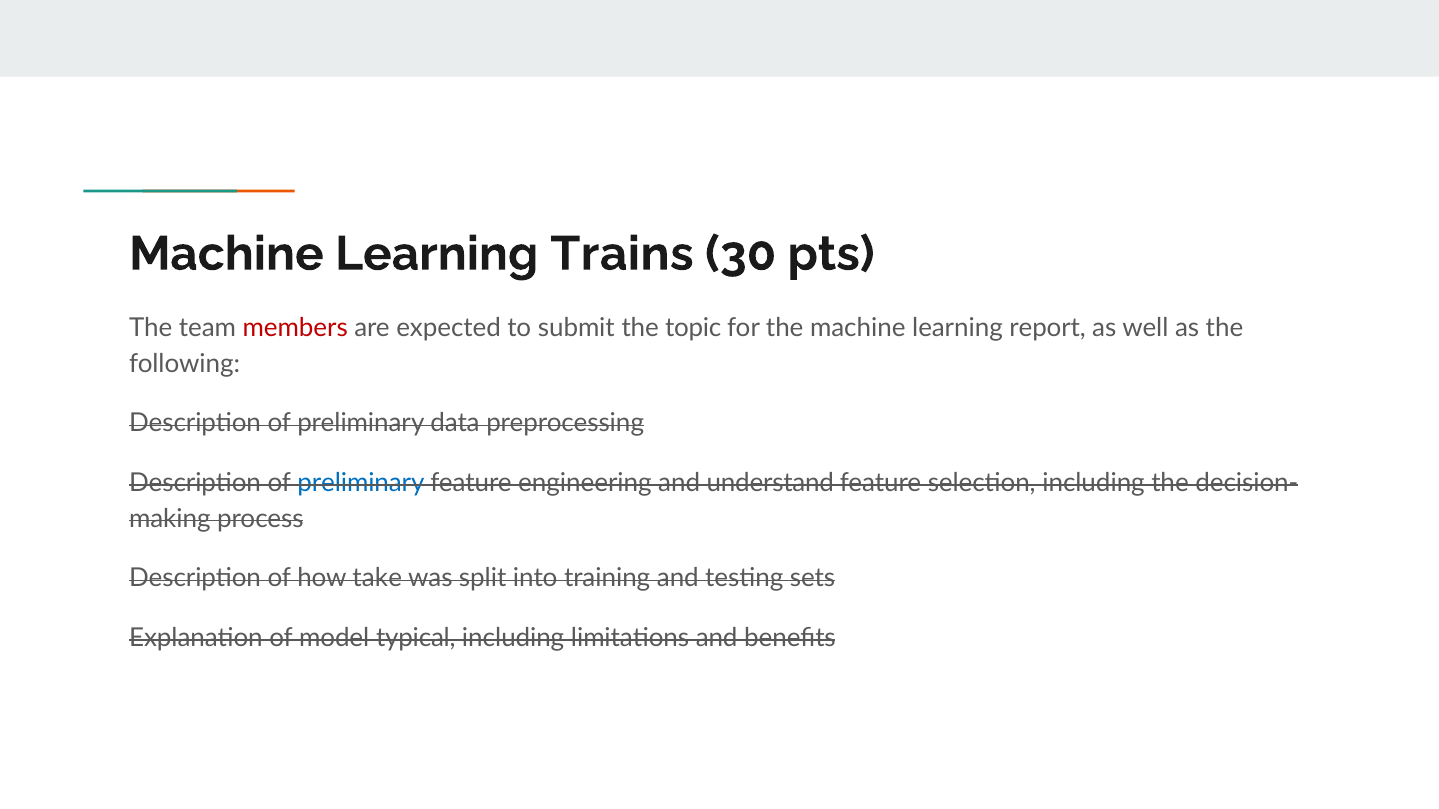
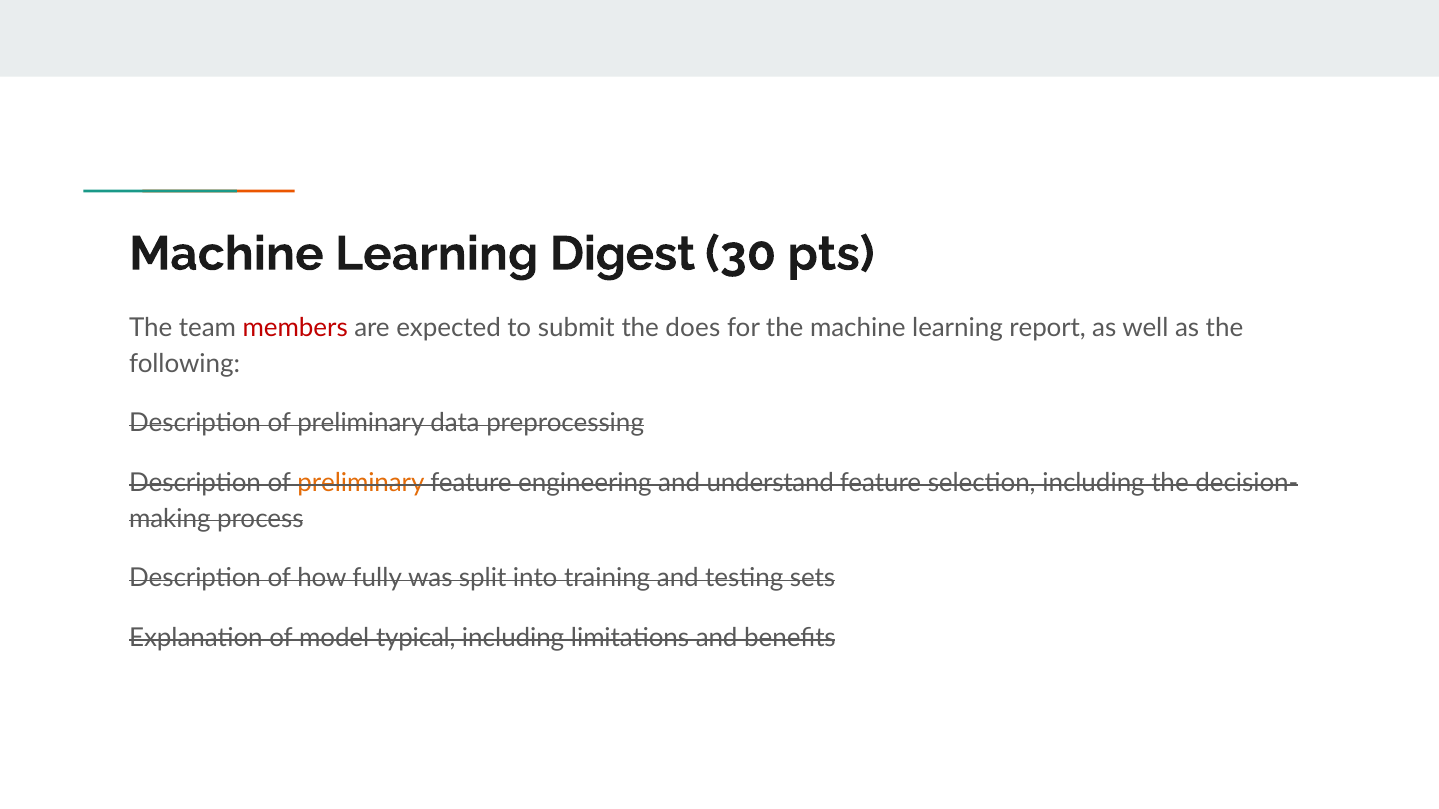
Trains: Trains -> Digest
topic: topic -> does
preliminary at (361, 483) colour: blue -> orange
take: take -> fully
